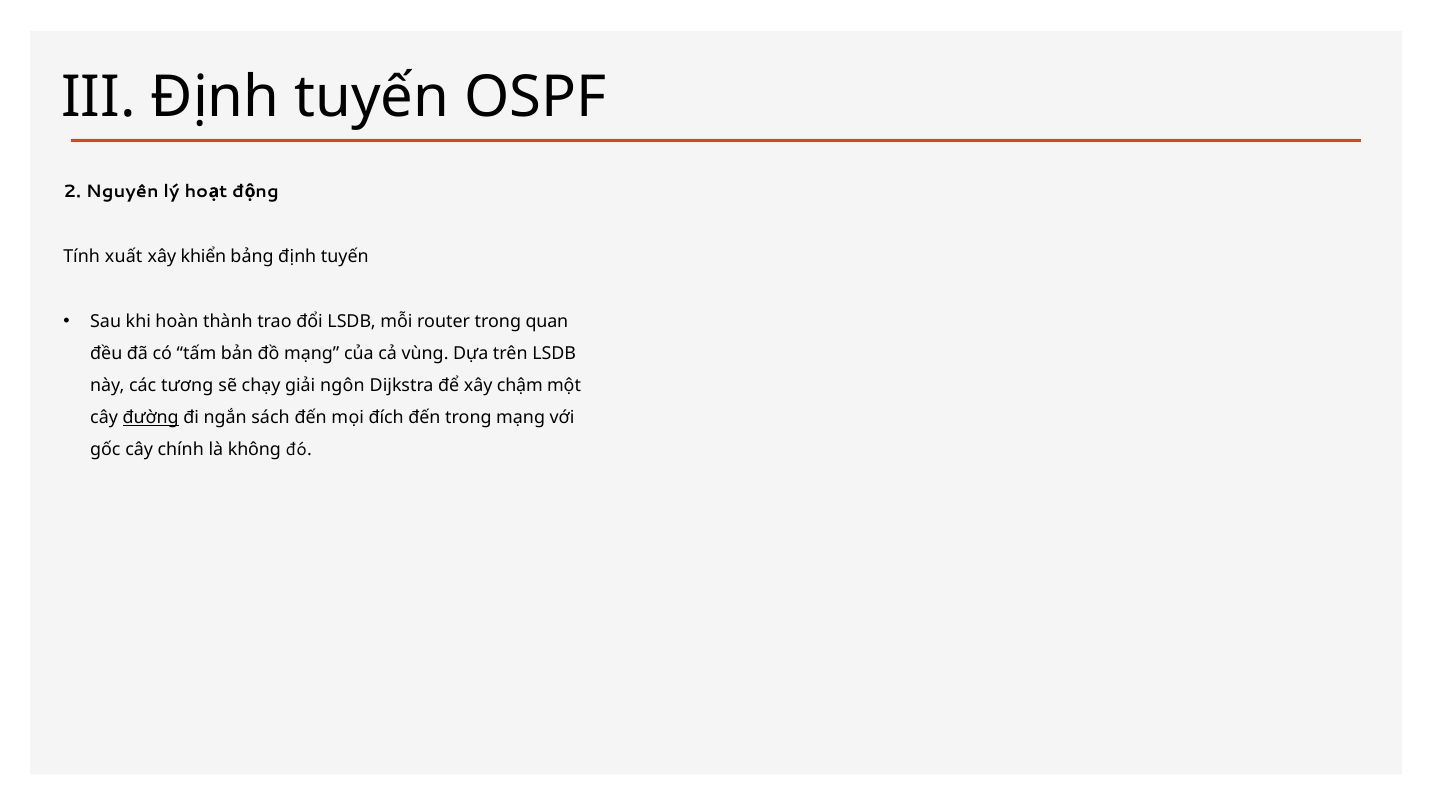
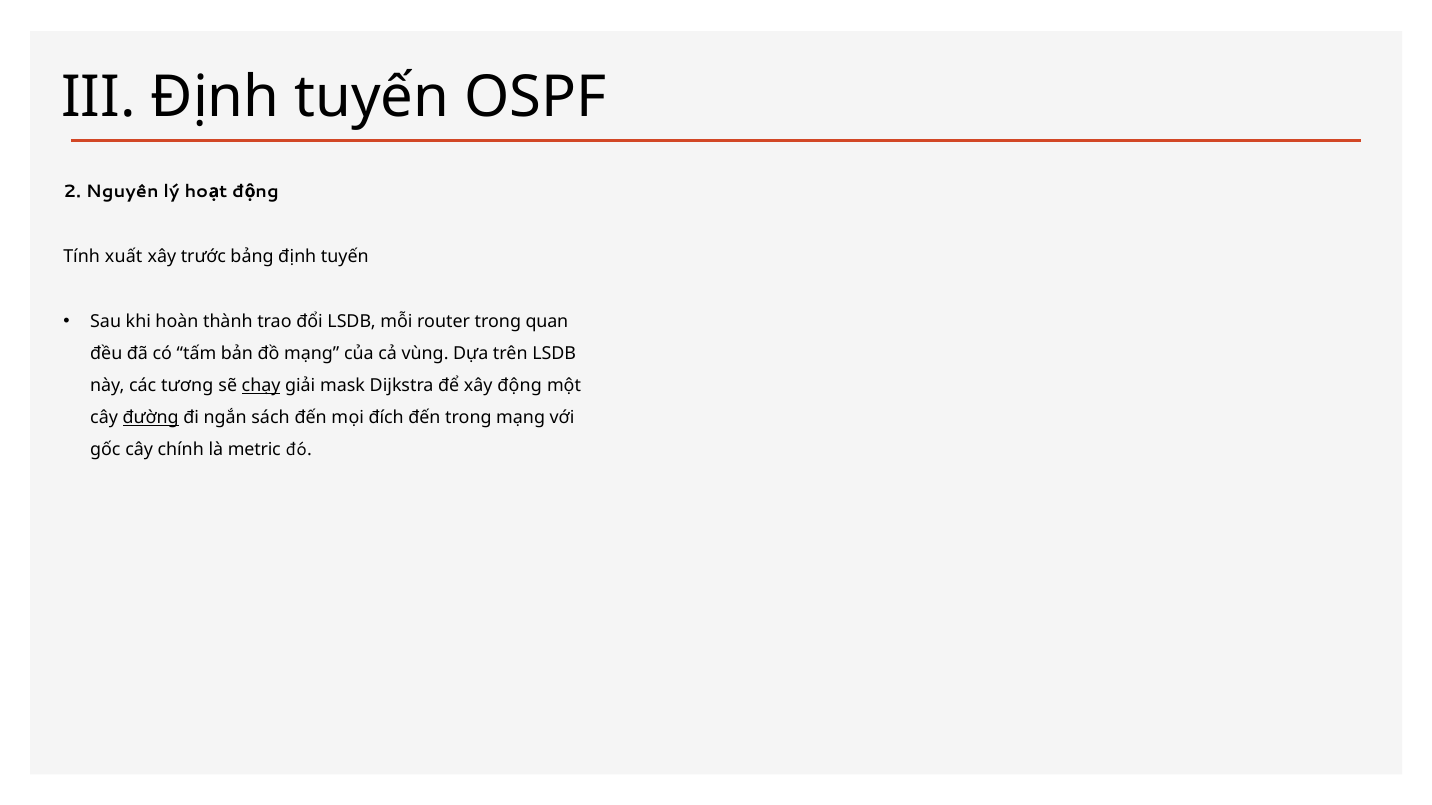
khiển: khiển -> trước
chạy underline: none -> present
ngôn: ngôn -> mask
chậm: chậm -> động
không: không -> metric
